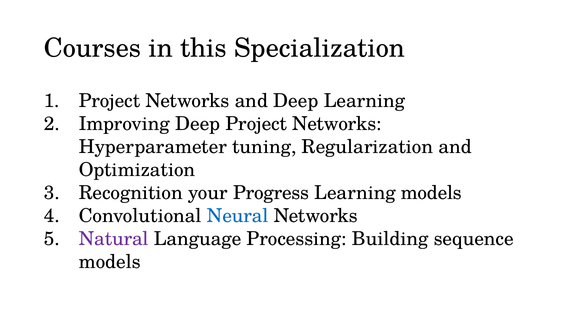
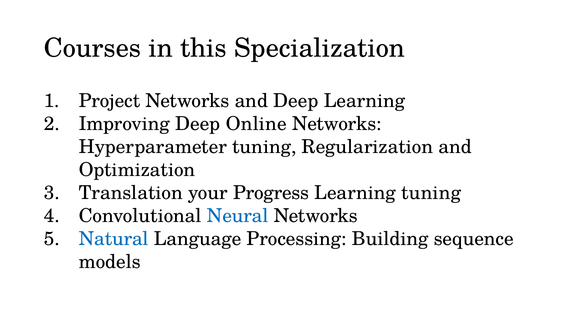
Deep Project: Project -> Online
Recognition: Recognition -> Translation
Learning models: models -> tuning
Natural colour: purple -> blue
